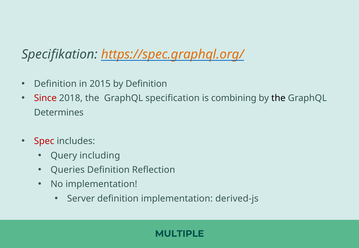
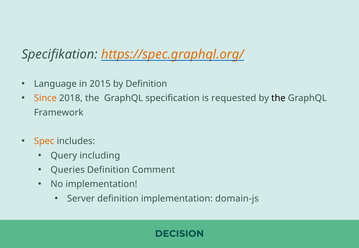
Definition at (55, 84): Definition -> Language
Since colour: red -> orange
combining: combining -> requested
Determines: Determines -> Framework
Spec colour: red -> orange
Reflection: Reflection -> Comment
derived-js: derived-js -> domain-js
MULTIPLE: MULTIPLE -> DECISION
